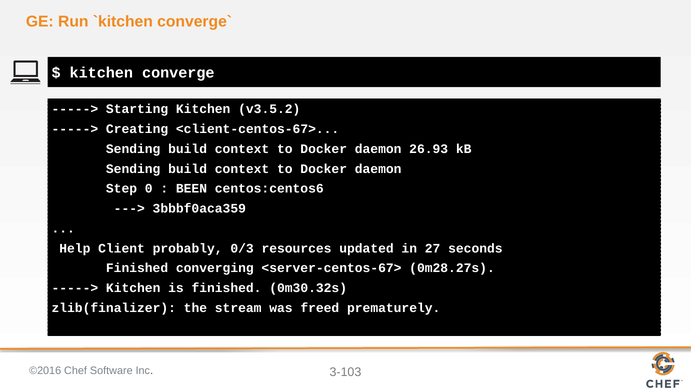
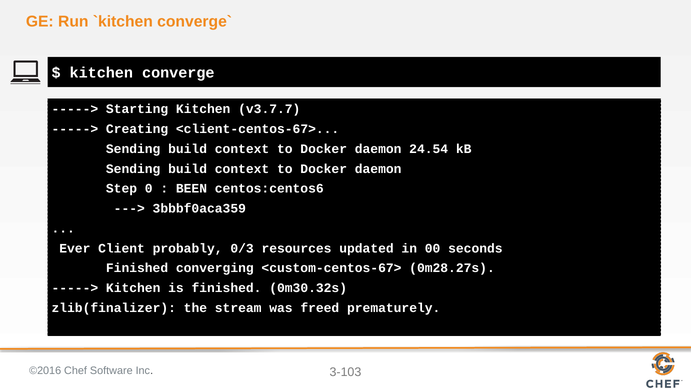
v3.5.2: v3.5.2 -> v3.7.7
26.93: 26.93 -> 24.54
Help: Help -> Ever
27: 27 -> 00
<server-centos-67>: <server-centos-67> -> <custom-centos-67>
